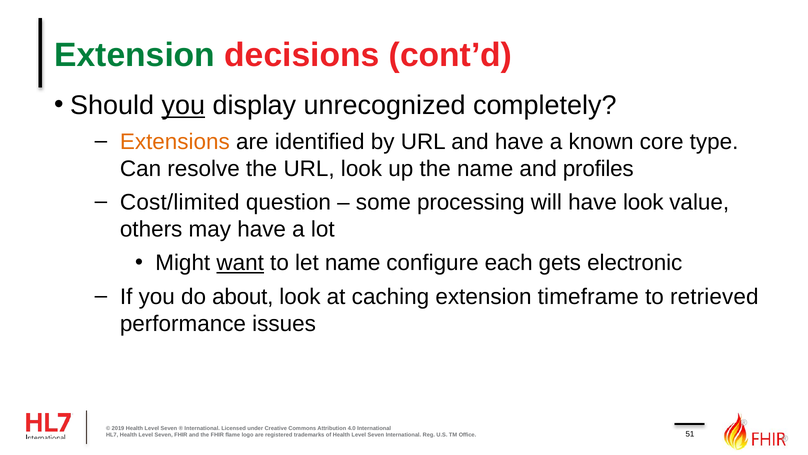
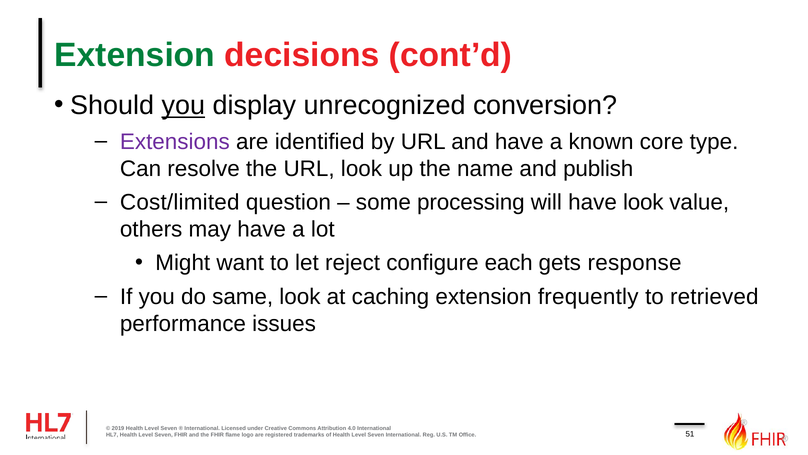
completely: completely -> conversion
Extensions colour: orange -> purple
profiles: profiles -> publish
want underline: present -> none
let name: name -> reject
electronic: electronic -> response
about: about -> same
timeframe: timeframe -> frequently
